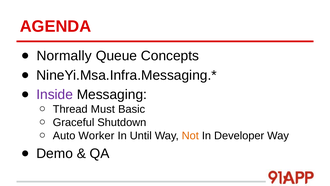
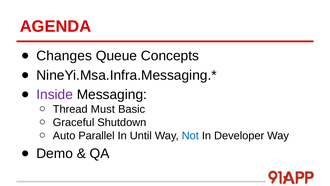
Normally: Normally -> Changes
Worker: Worker -> Parallel
Not colour: orange -> blue
